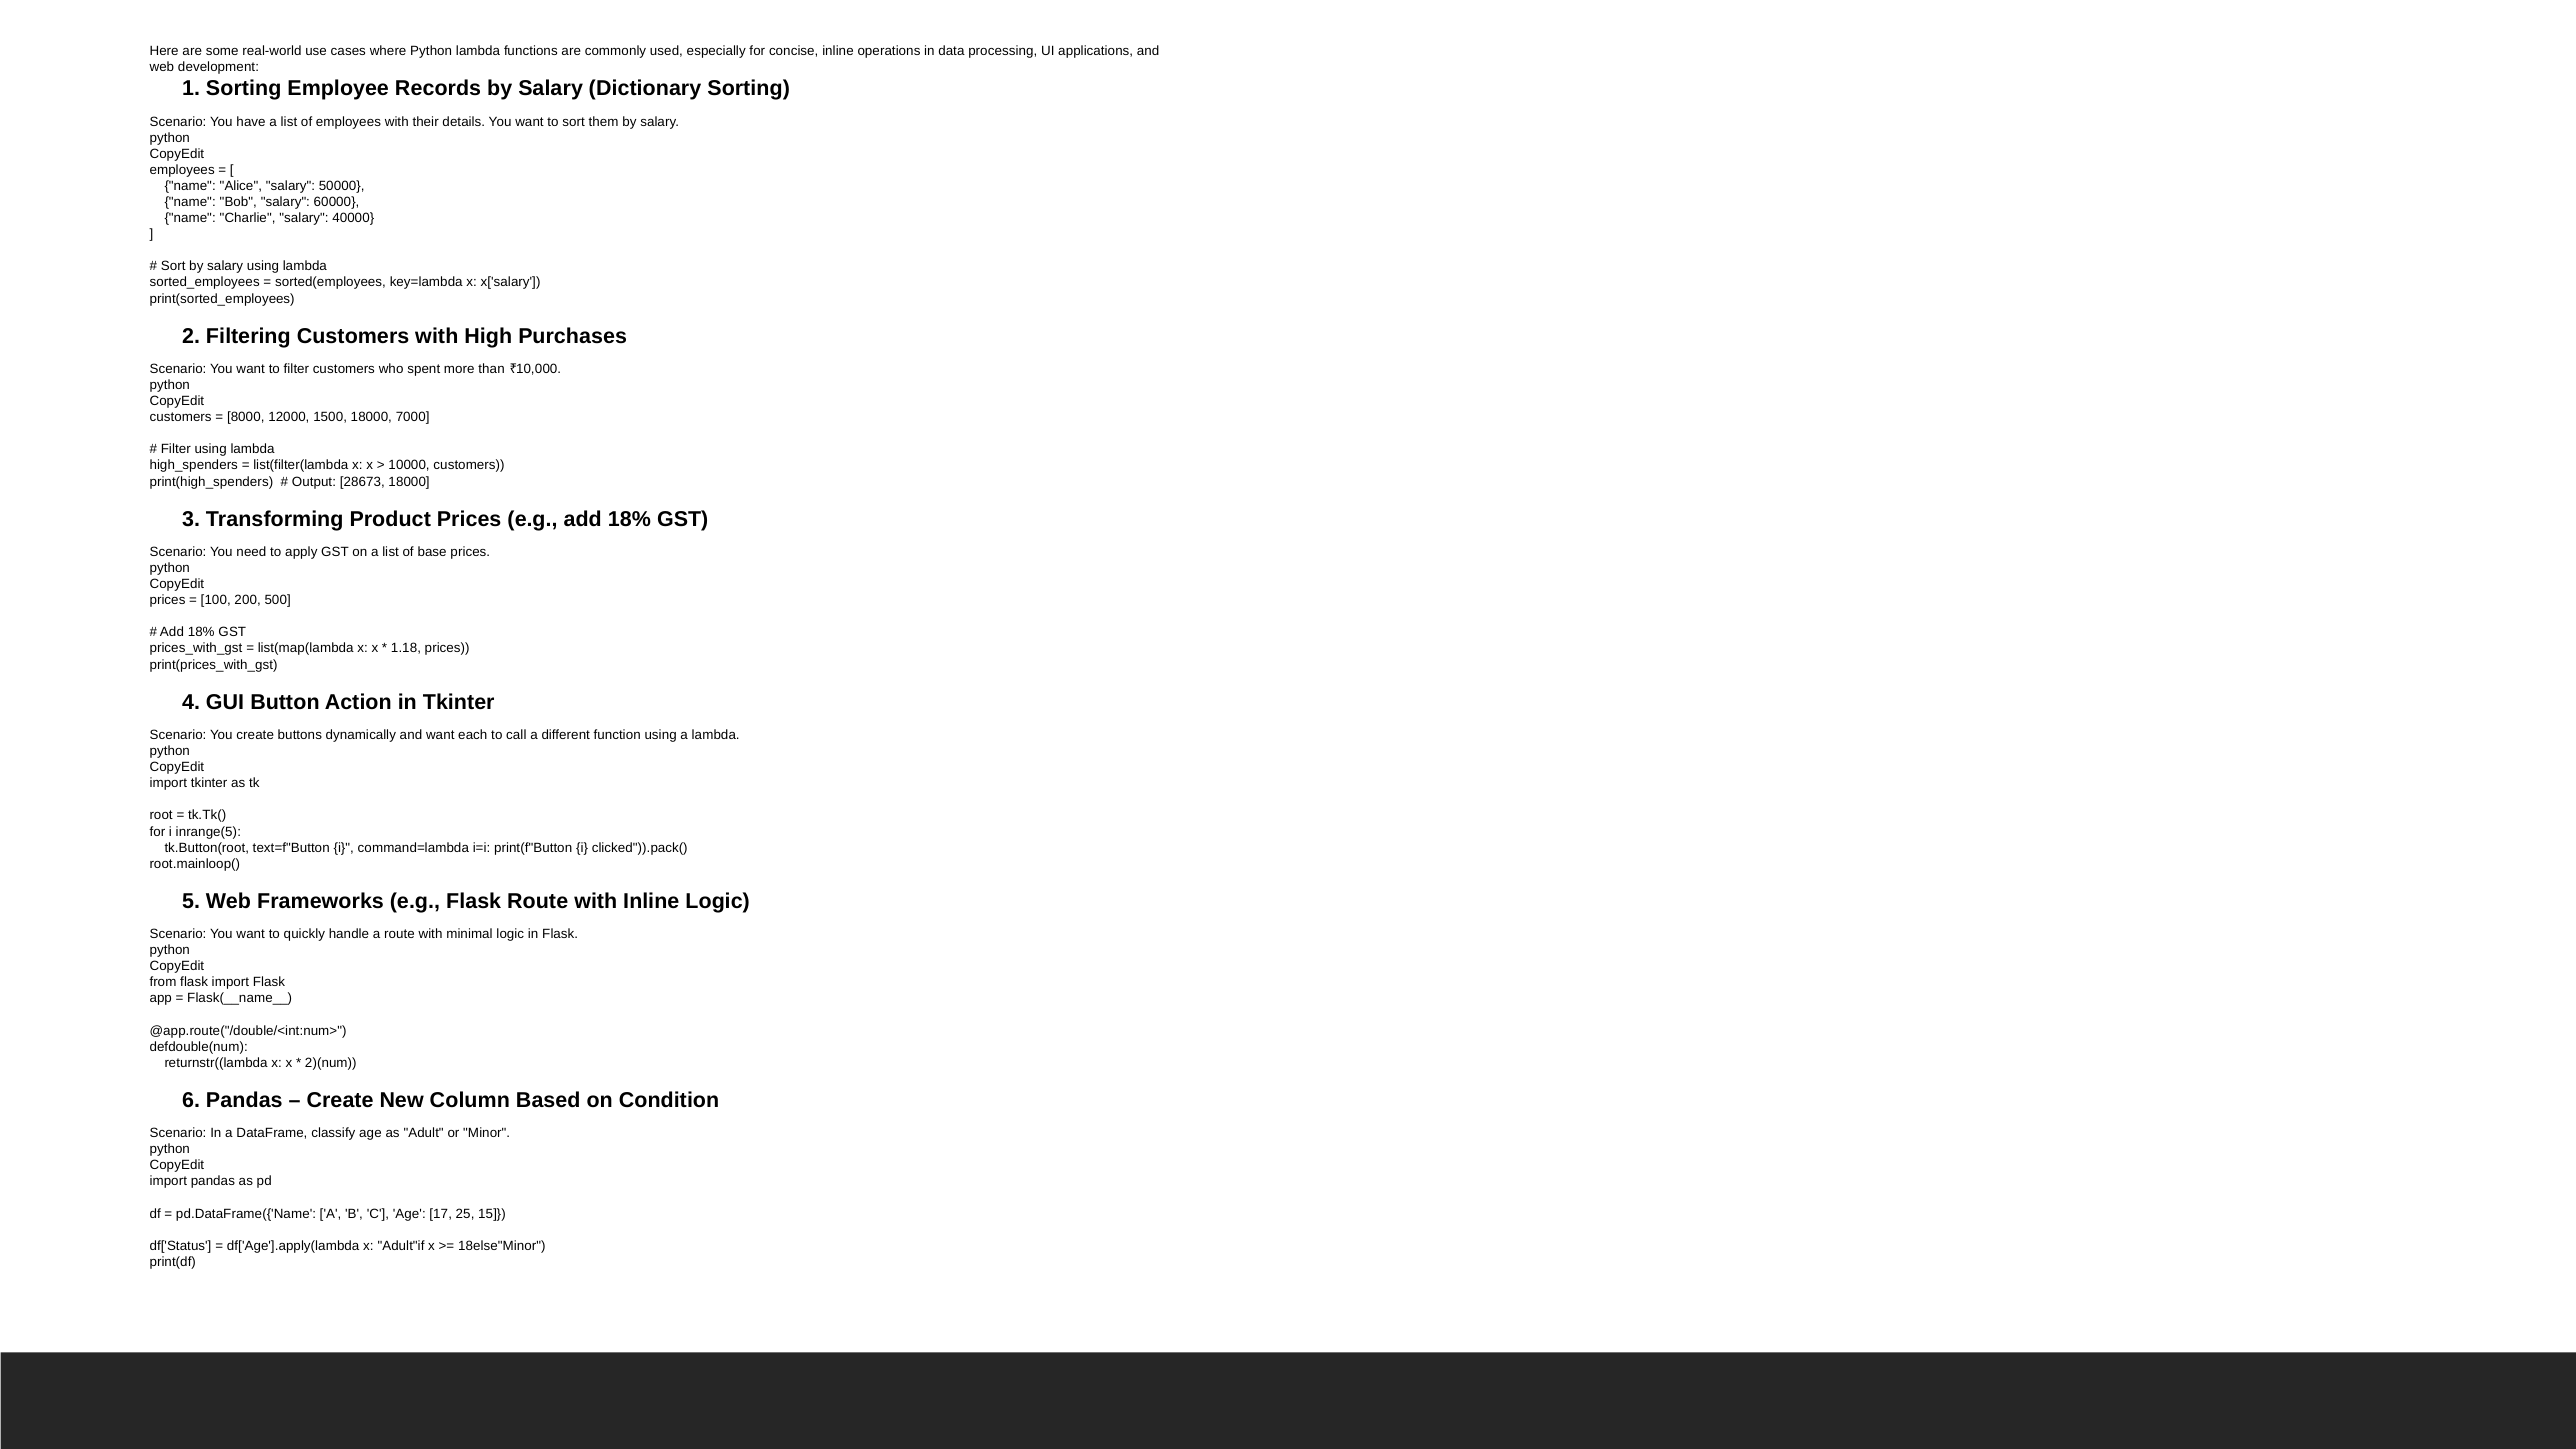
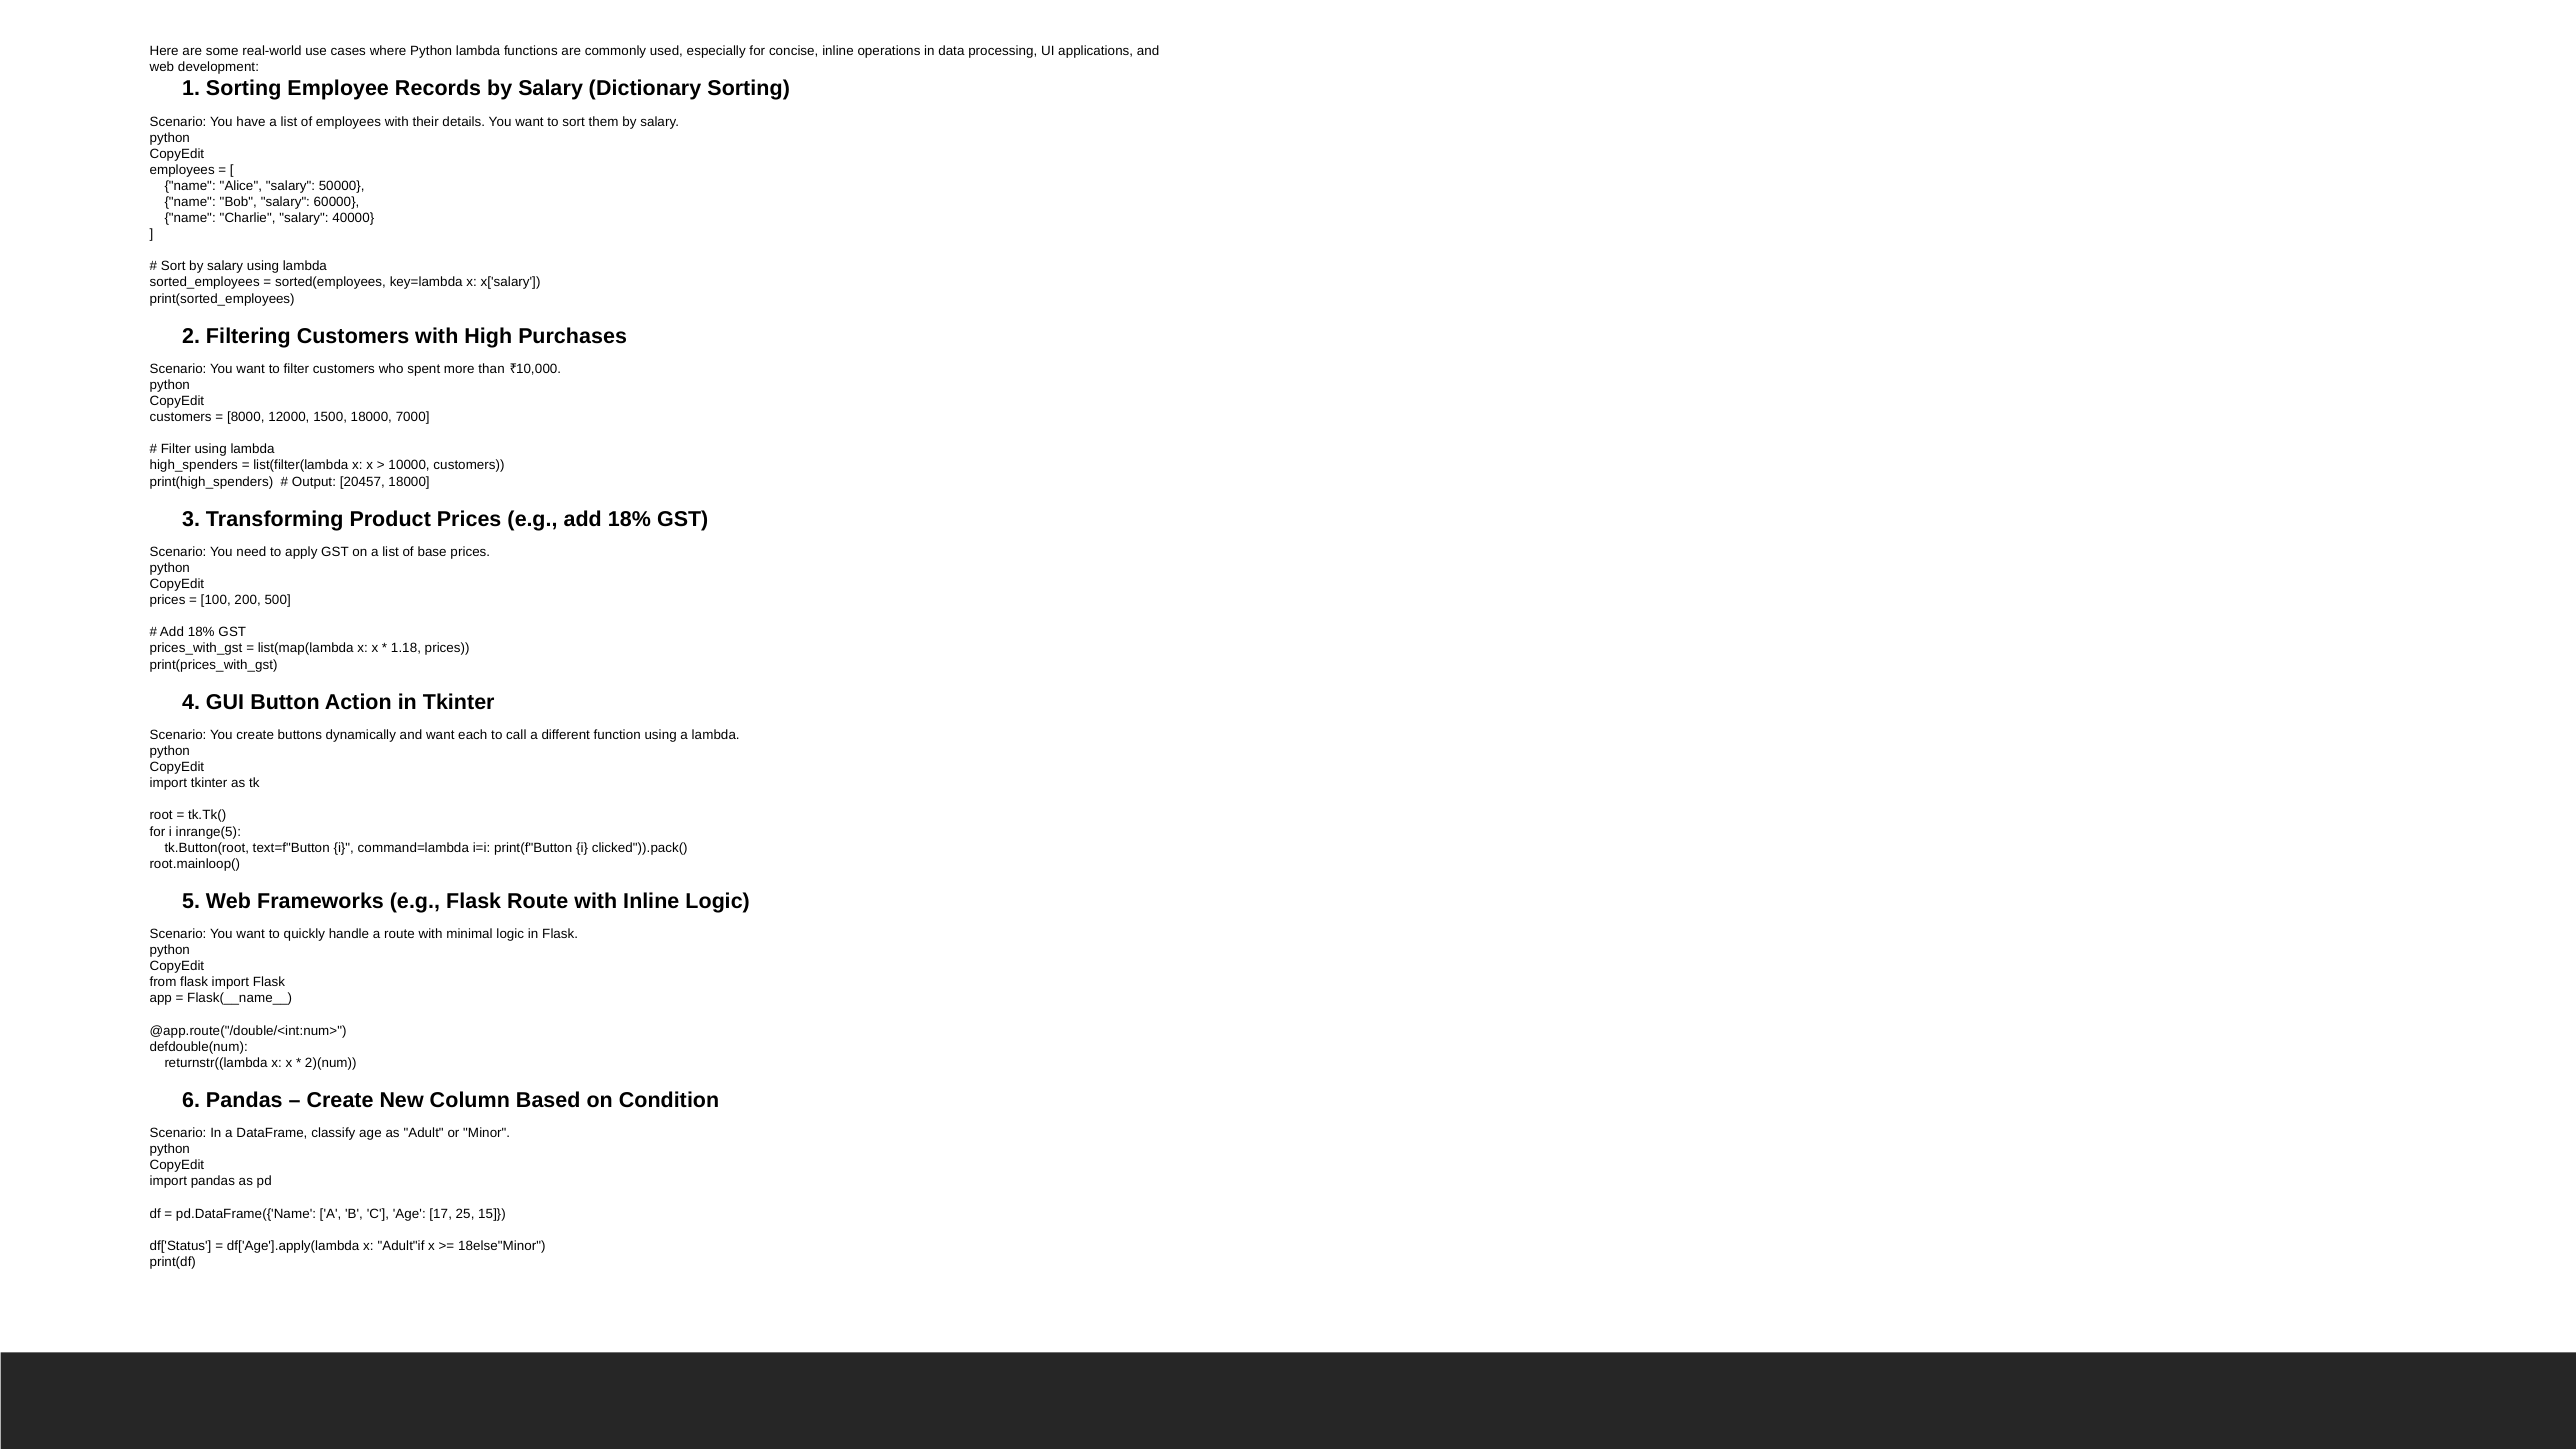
28673: 28673 -> 20457
